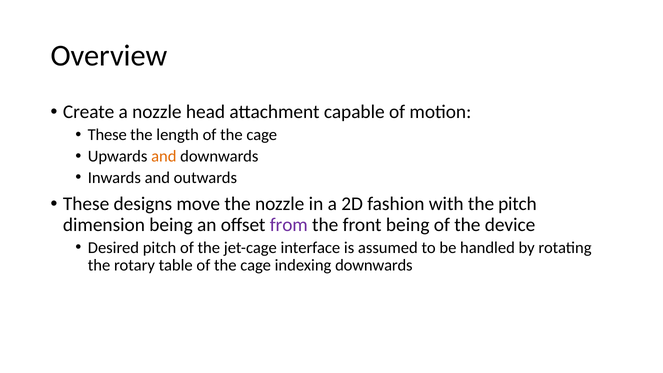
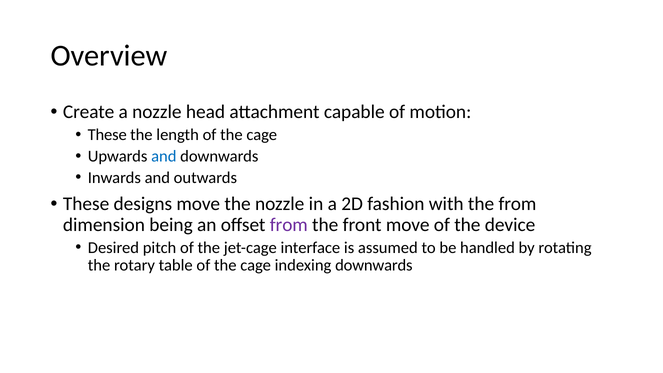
and at (164, 156) colour: orange -> blue
the pitch: pitch -> from
front being: being -> move
